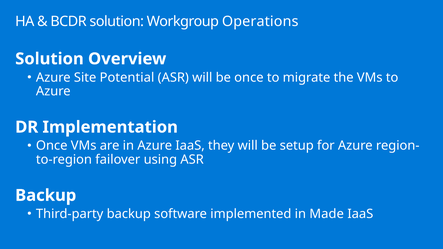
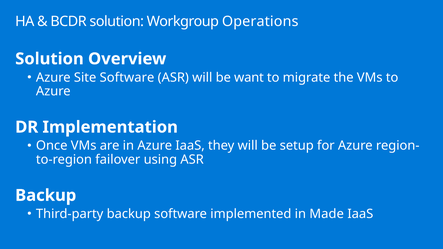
Site Potential: Potential -> Software
be once: once -> want
